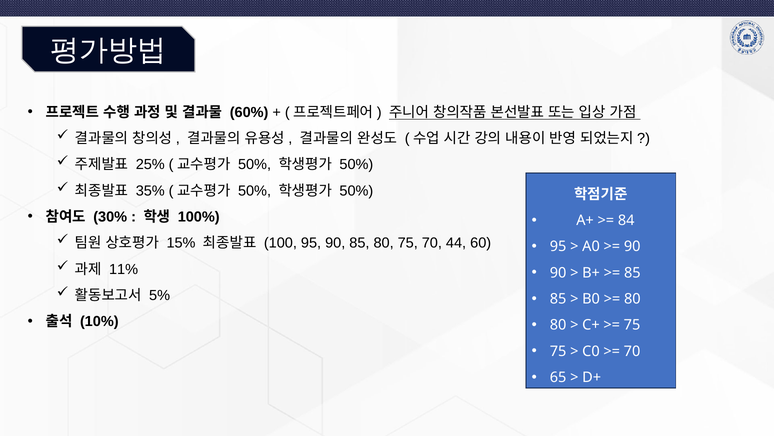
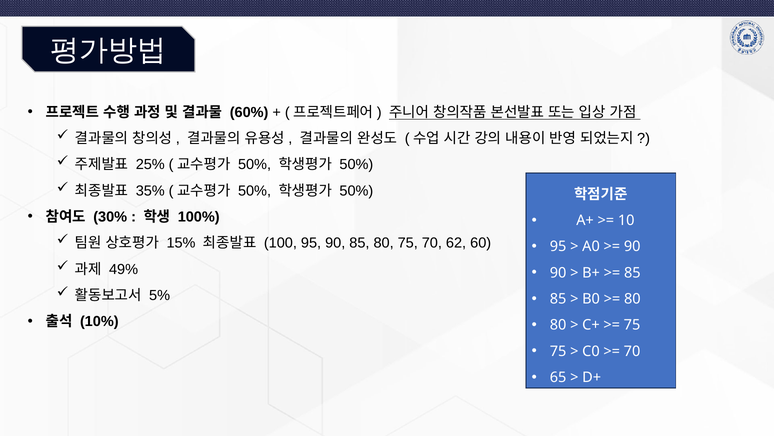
84: 84 -> 10
44: 44 -> 62
11%: 11% -> 49%
